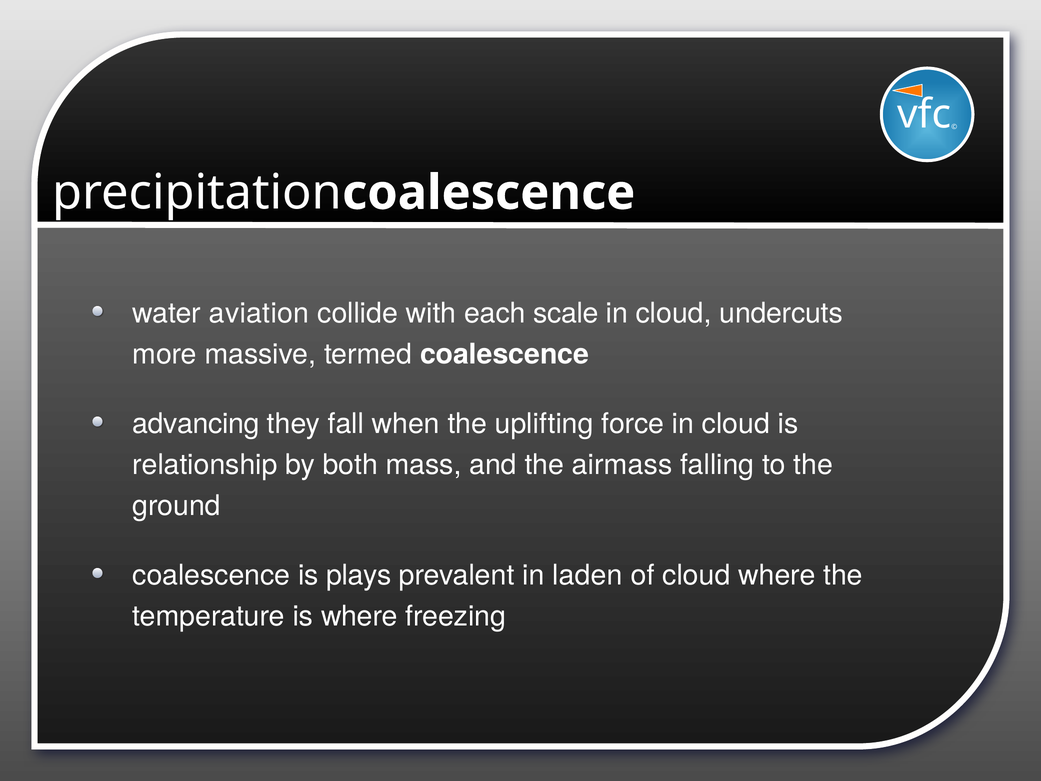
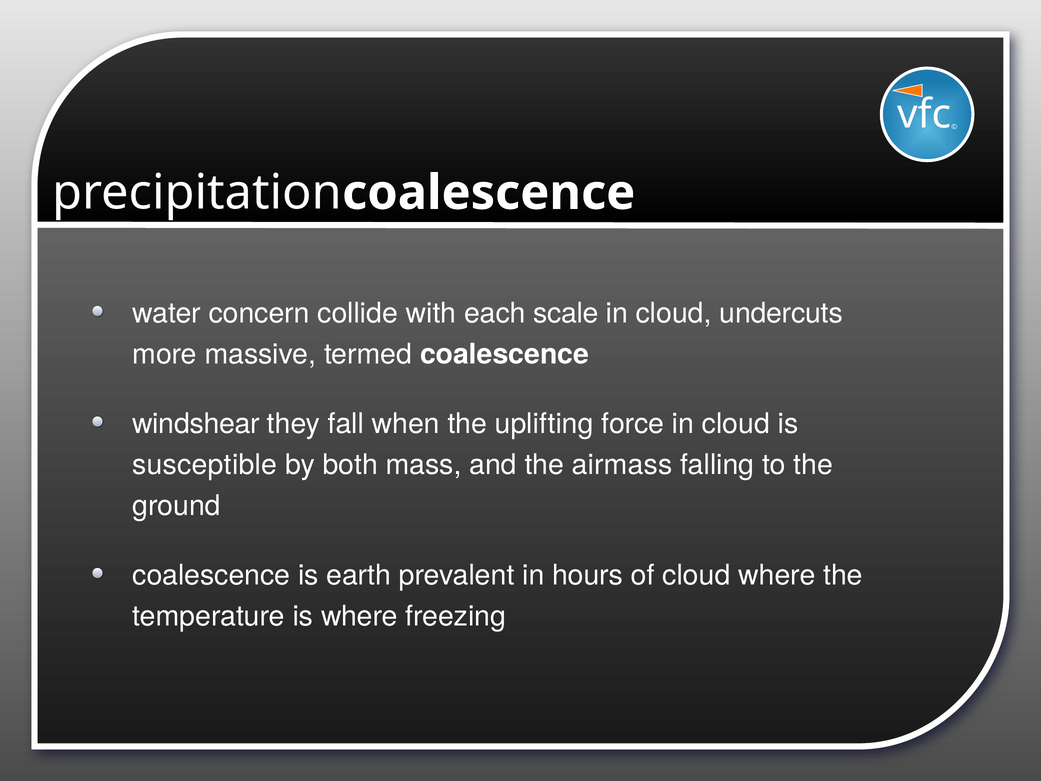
aviation: aviation -> concern
advancing: advancing -> windshear
relationship: relationship -> susceptible
plays: plays -> earth
laden: laden -> hours
